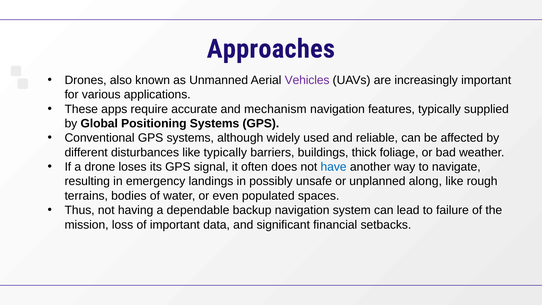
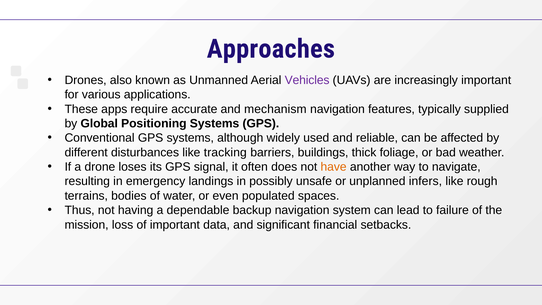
like typically: typically -> tracking
have colour: blue -> orange
along: along -> infers
